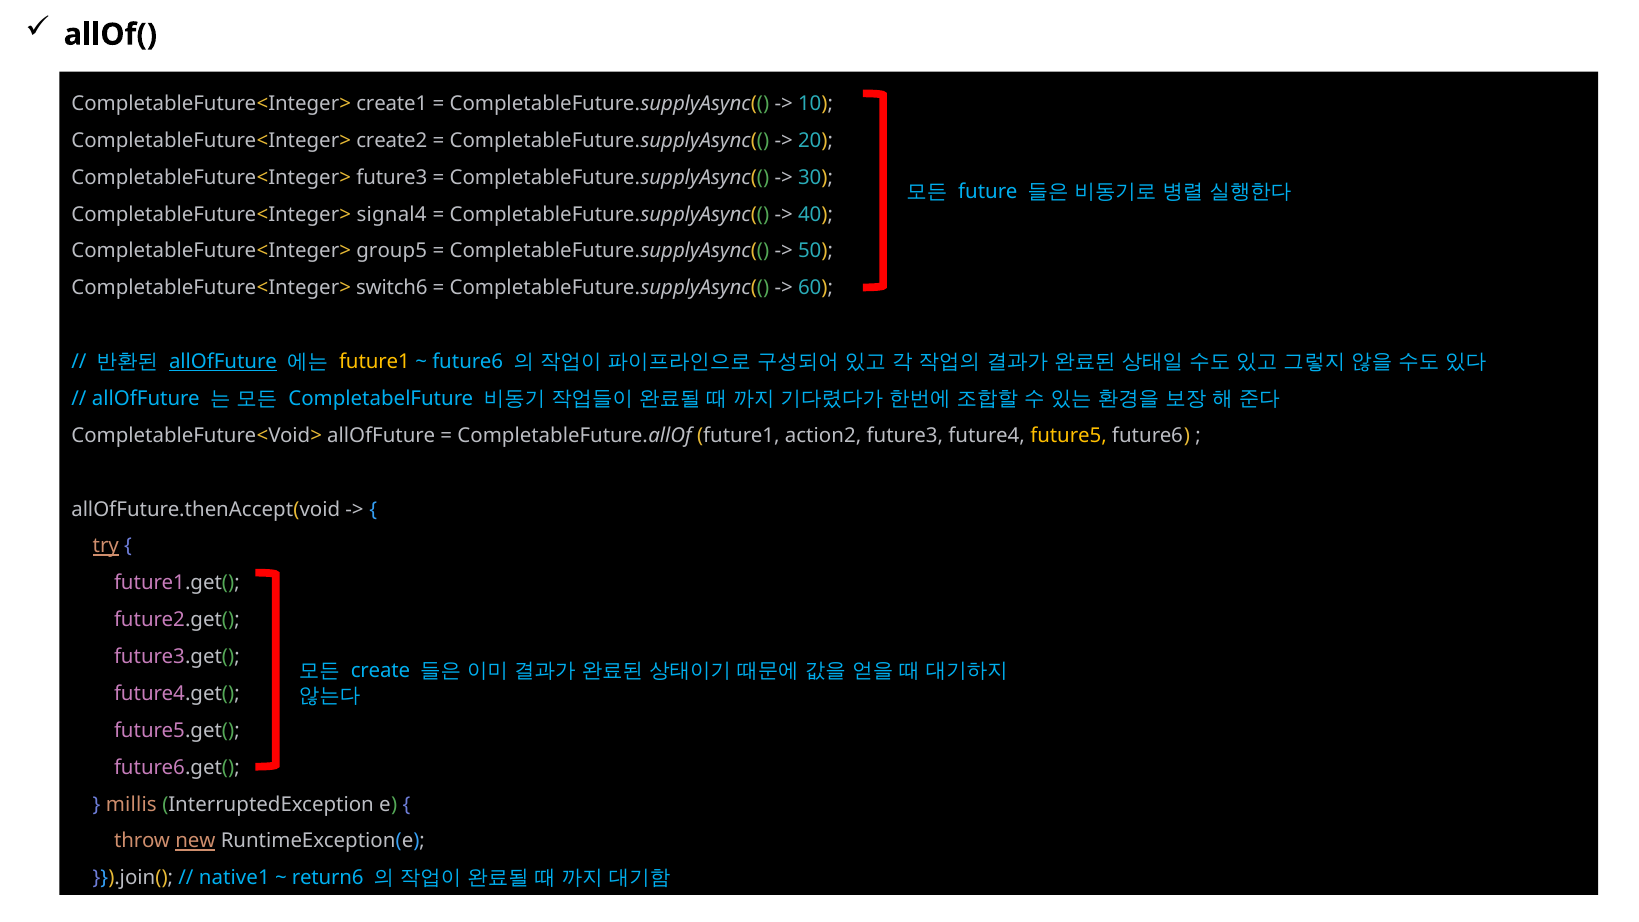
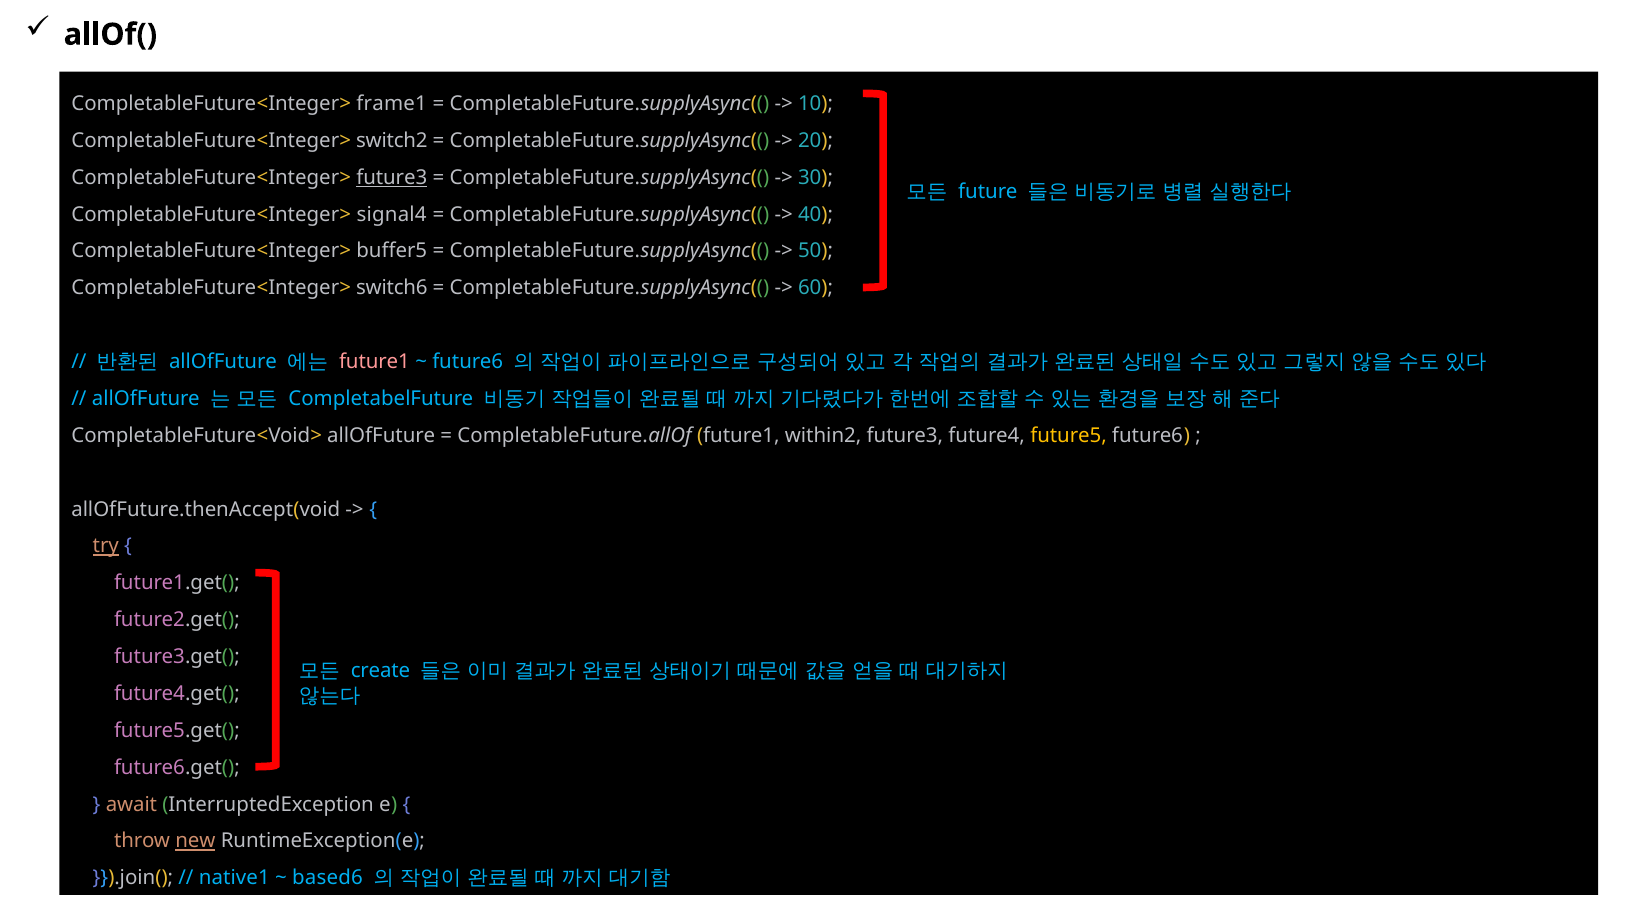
create1: create1 -> frame1
create2: create2 -> switch2
future3 at (392, 177) underline: none -> present
group5: group5 -> buffer5
allOfFuture at (223, 362) underline: present -> none
future1 at (374, 362) colour: yellow -> pink
action2: action2 -> within2
millis: millis -> await
return6: return6 -> based6
